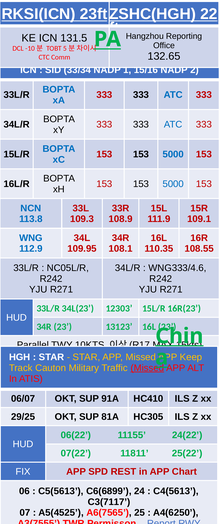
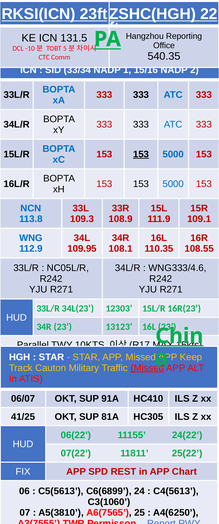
132.65: 132.65 -> 540.35
153 at (141, 154) underline: none -> present
29/25: 29/25 -> 41/25
C3(7117: C3(7117 -> C3(1060
A5(4525: A5(4525 -> A5(3810
